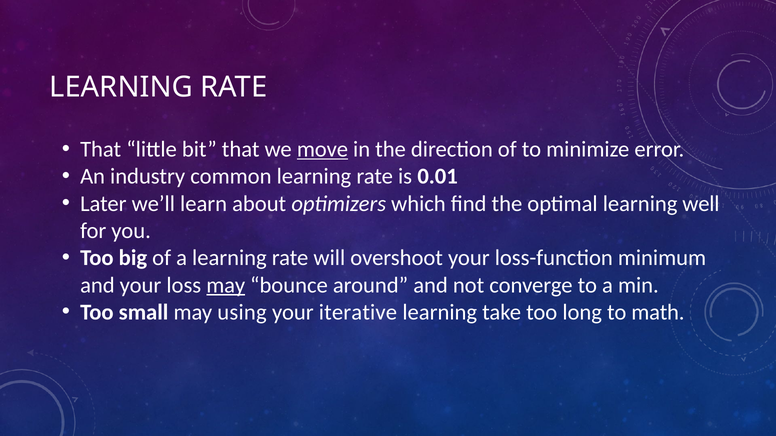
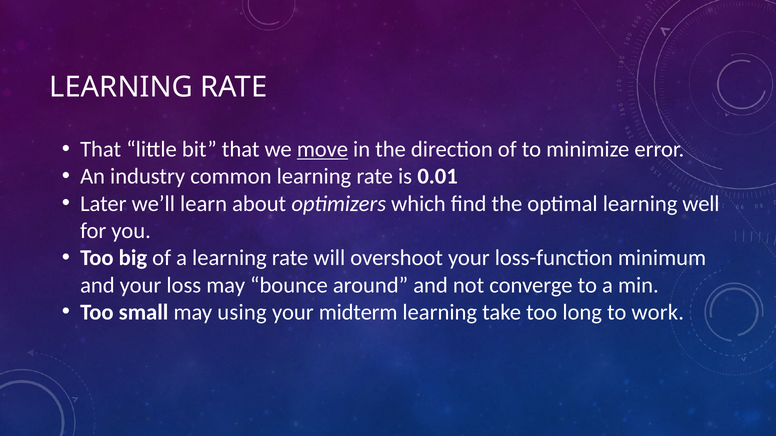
may at (226, 285) underline: present -> none
iterative: iterative -> midterm
math: math -> work
